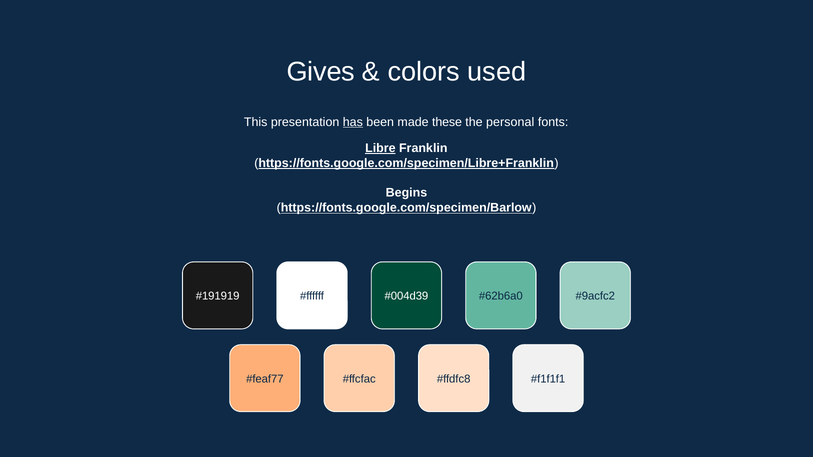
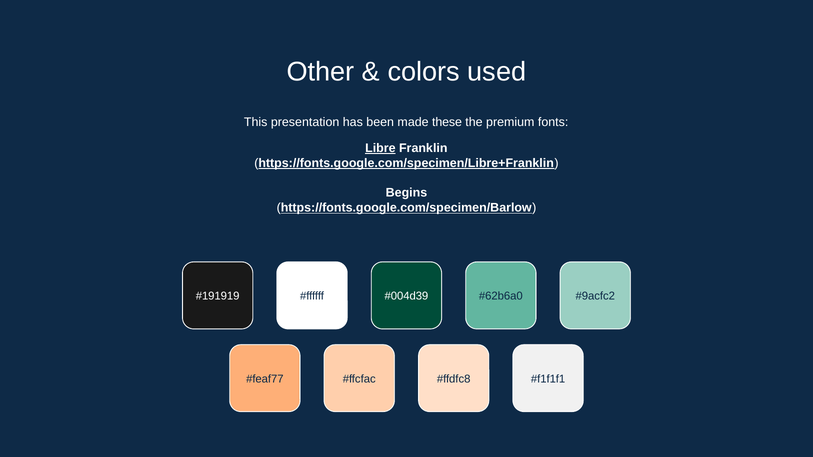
Gives: Gives -> Other
has underline: present -> none
personal: personal -> premium
